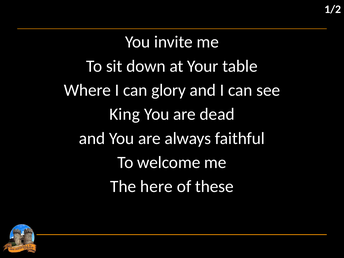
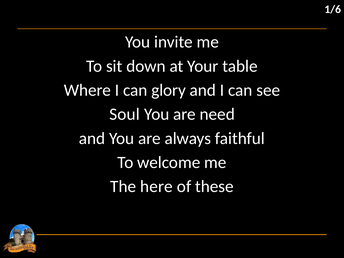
1/2: 1/2 -> 1/6
King: King -> Soul
dead: dead -> need
